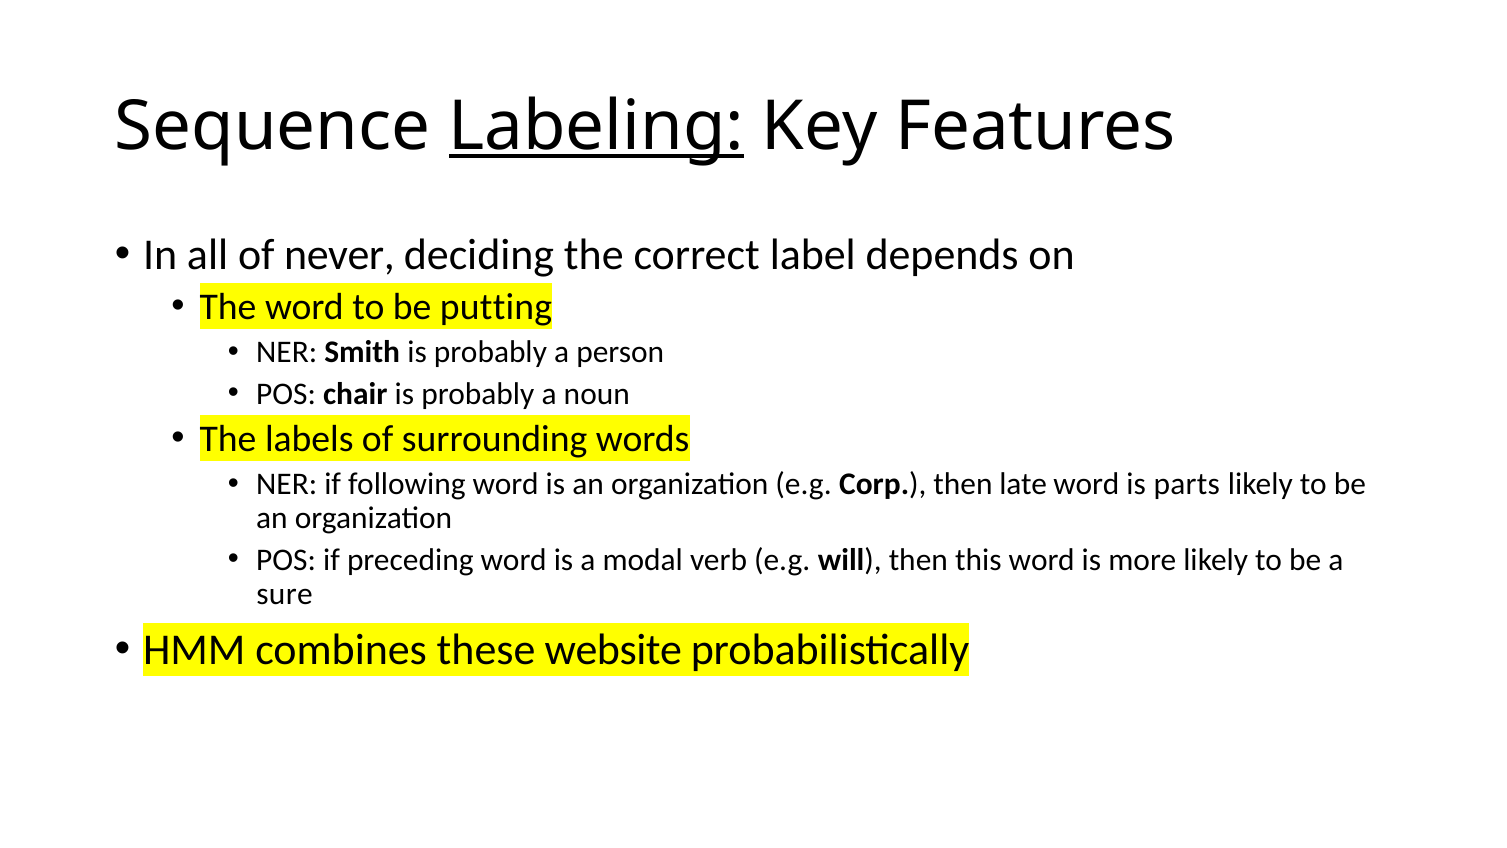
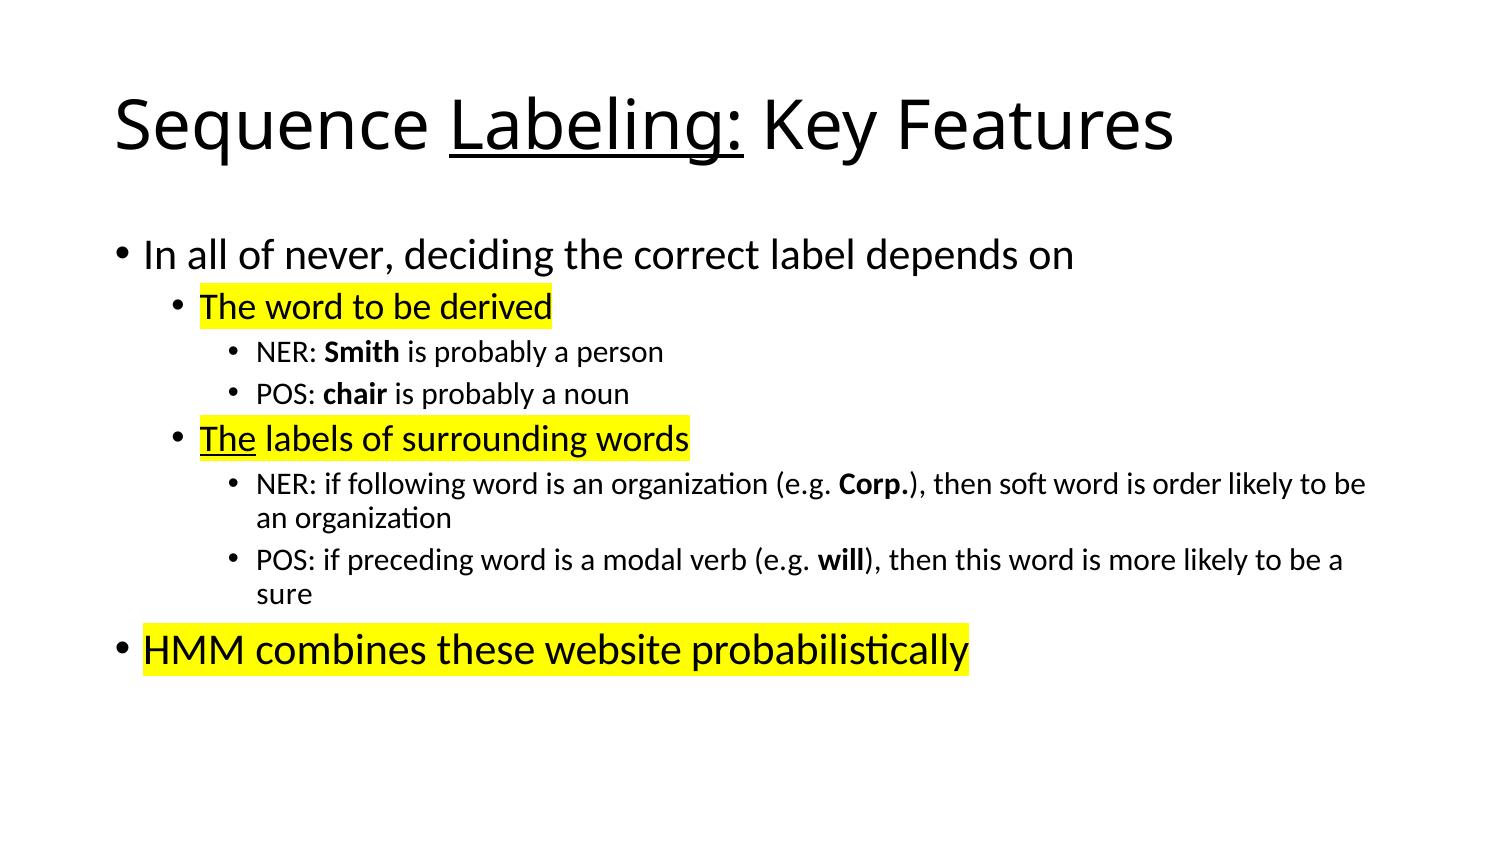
putting: putting -> derived
The at (228, 439) underline: none -> present
late: late -> soft
parts: parts -> order
